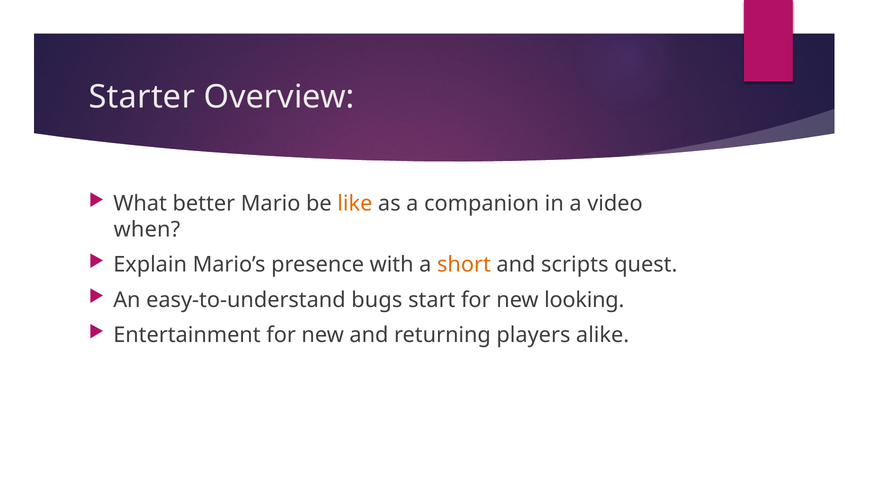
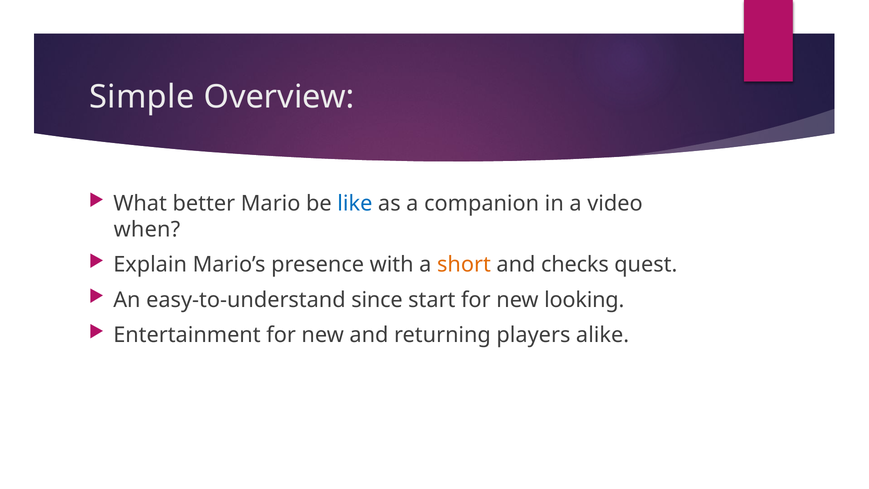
Starter: Starter -> Simple
like colour: orange -> blue
scripts: scripts -> checks
bugs: bugs -> since
